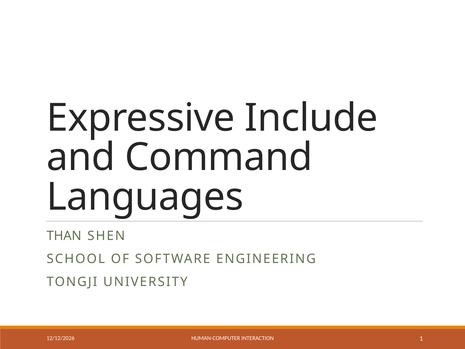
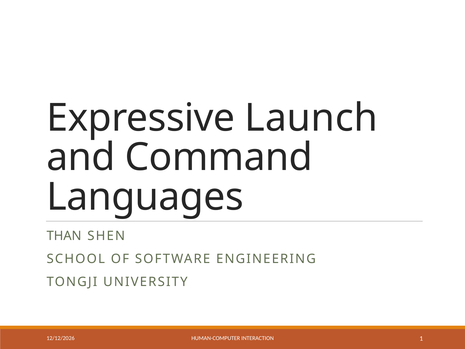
Include: Include -> Launch
